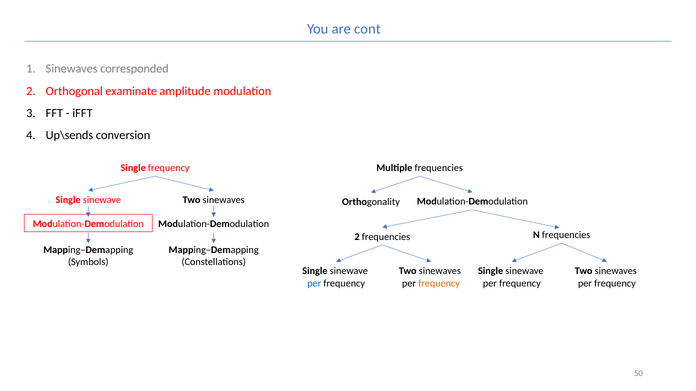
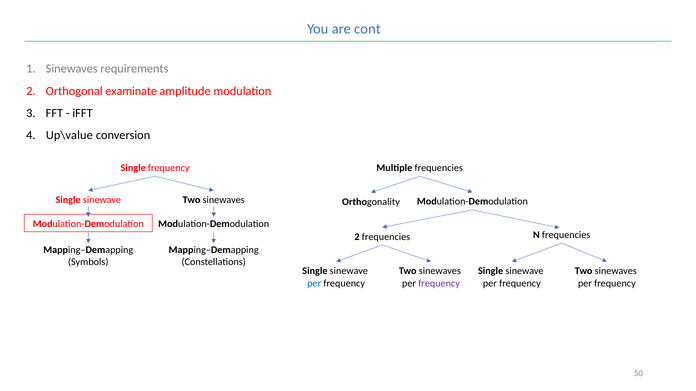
corresponded: corresponded -> requirements
Up\sends: Up\sends -> Up\value
frequency at (439, 284) colour: orange -> purple
